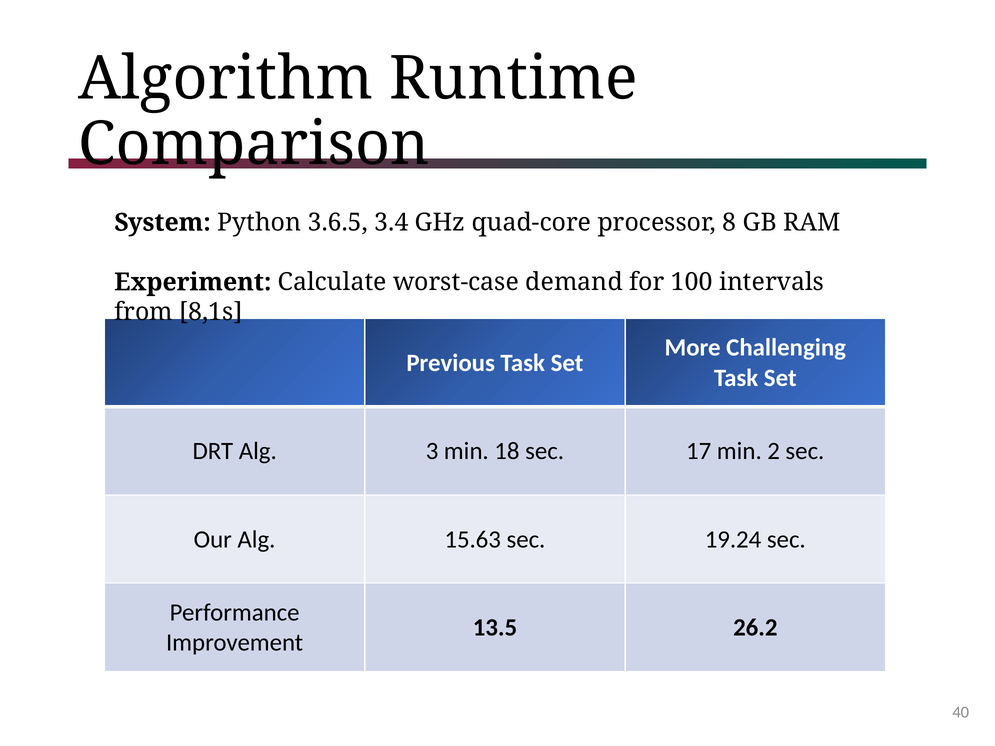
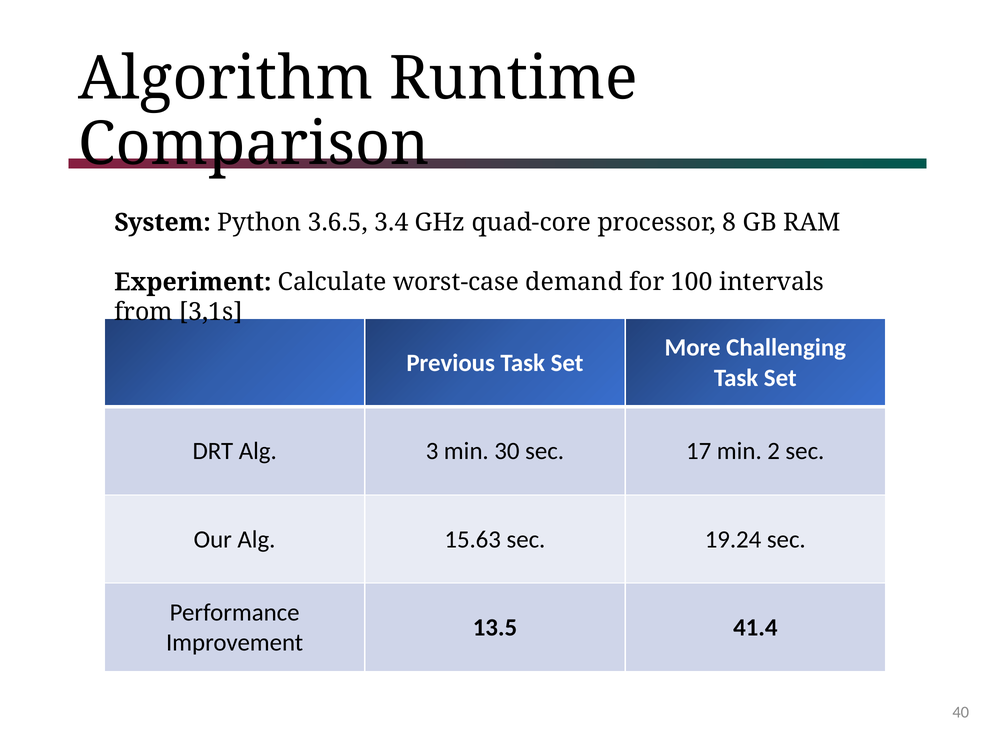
8,1s: 8,1s -> 3,1s
18: 18 -> 30
26.2: 26.2 -> 41.4
